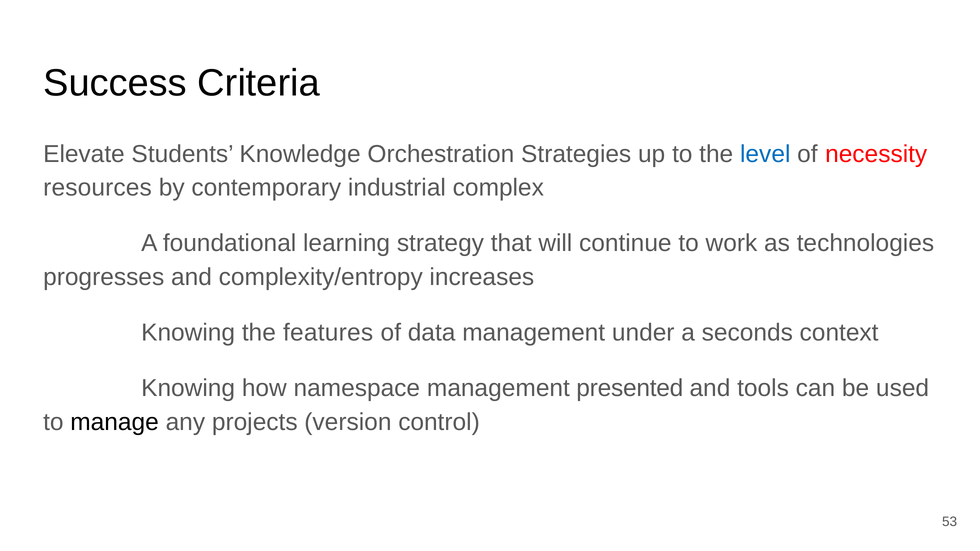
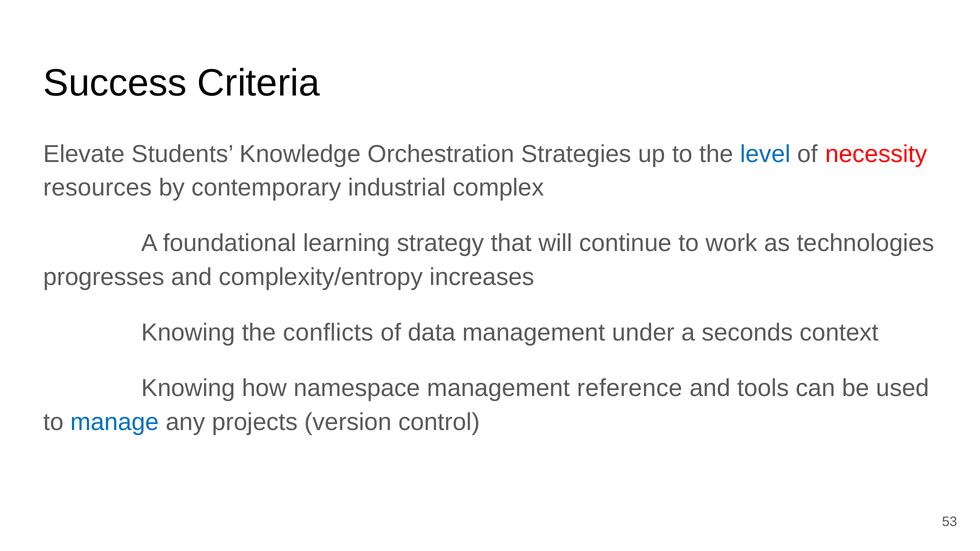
features: features -> conflicts
presented: presented -> reference
manage colour: black -> blue
